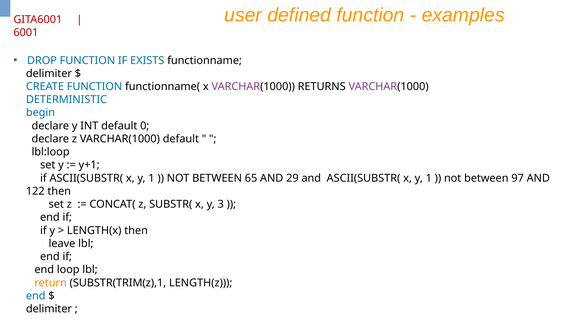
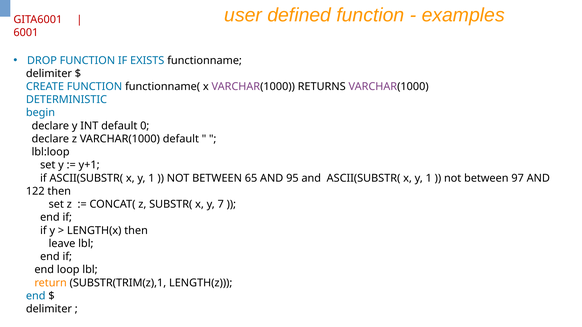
29: 29 -> 95
3: 3 -> 7
